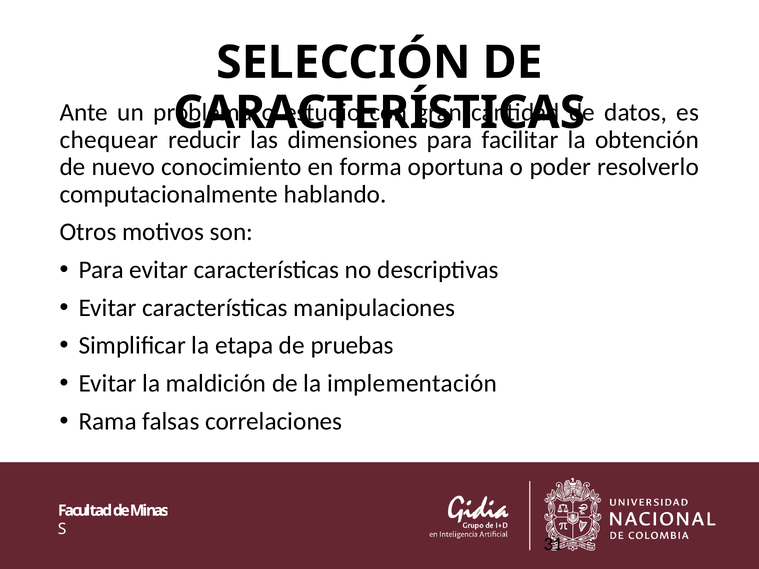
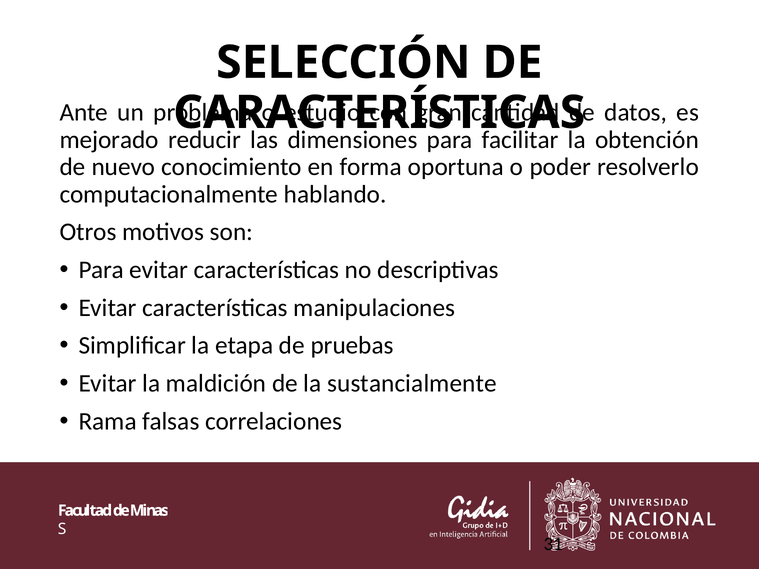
chequear: chequear -> mejorado
implementación: implementación -> sustancialmente
